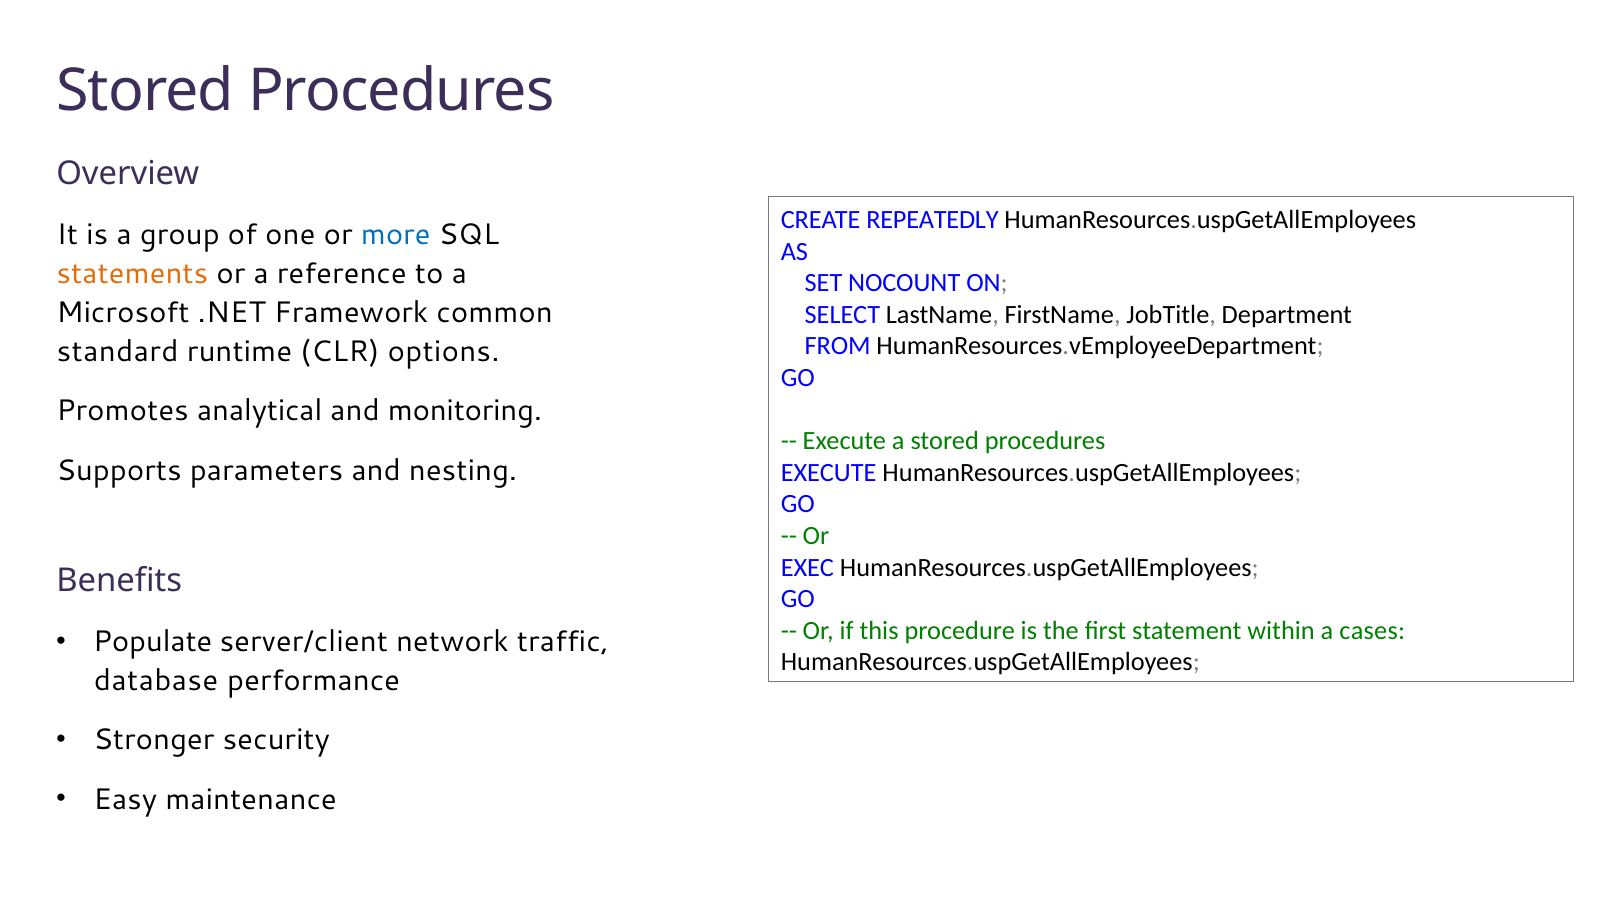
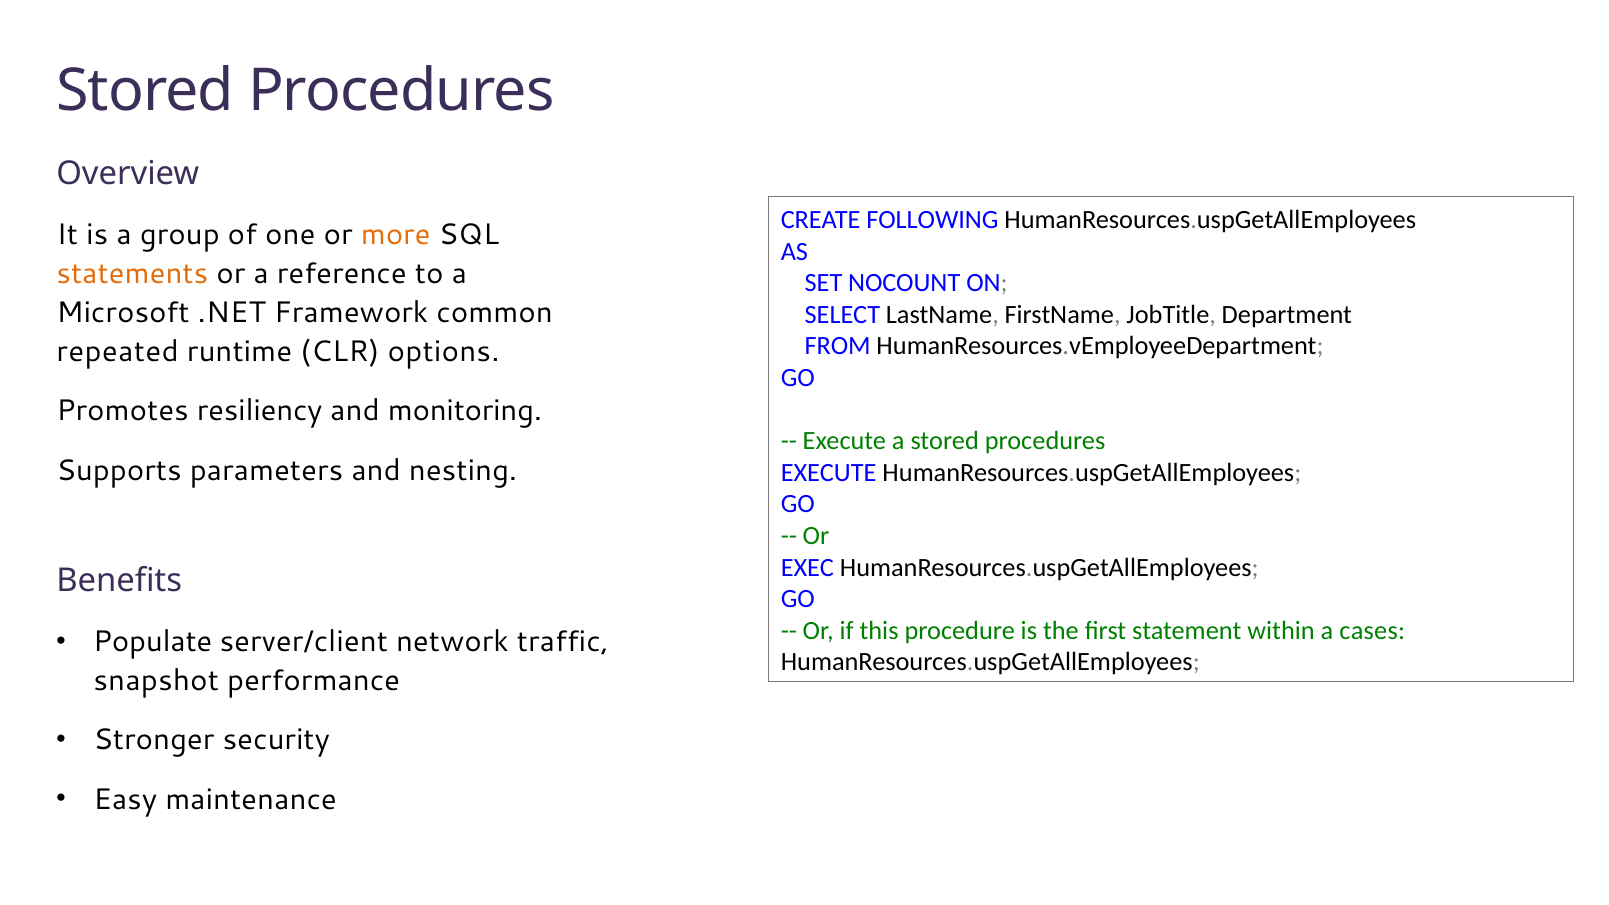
REPEATEDLY: REPEATEDLY -> FOLLOWING
more colour: blue -> orange
standard: standard -> repeated
analytical: analytical -> resiliency
database: database -> snapshot
